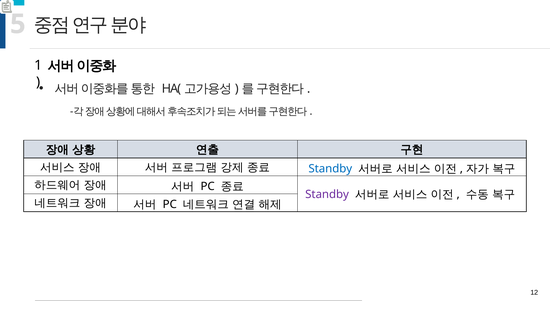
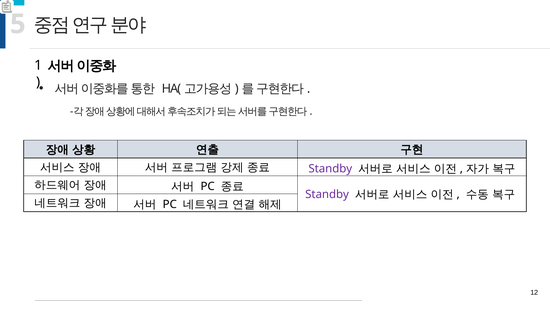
Standby at (330, 169) colour: blue -> purple
